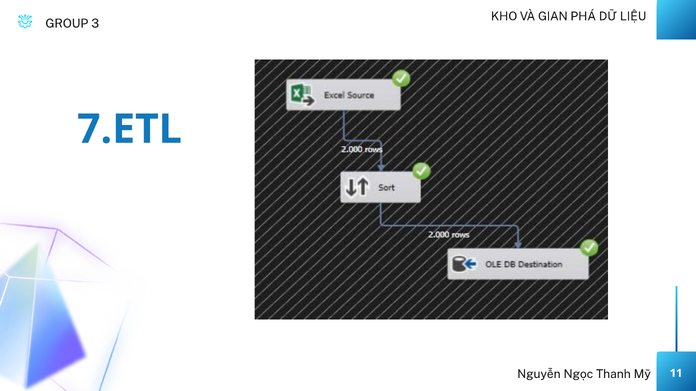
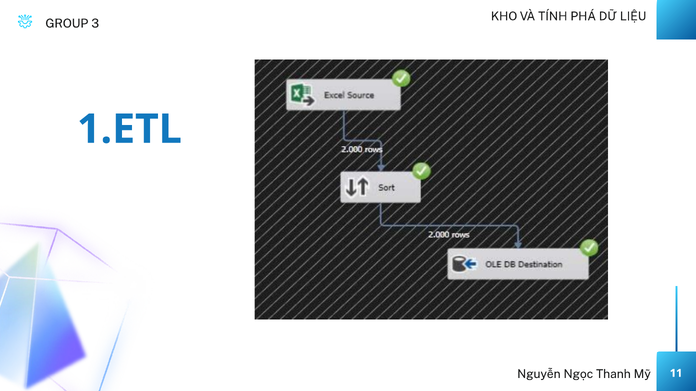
GIAN: GIAN -> TÍNH
7.ETL: 7.ETL -> 1.ETL
